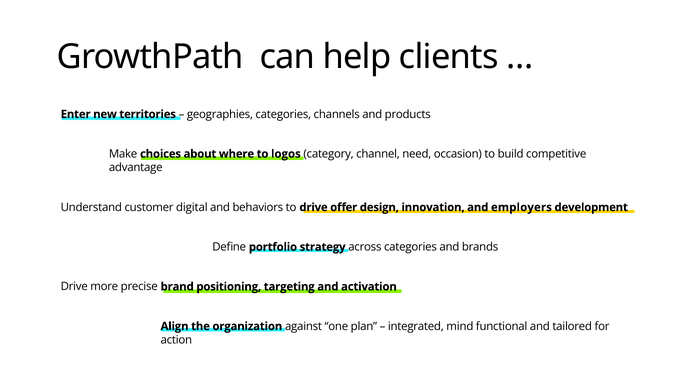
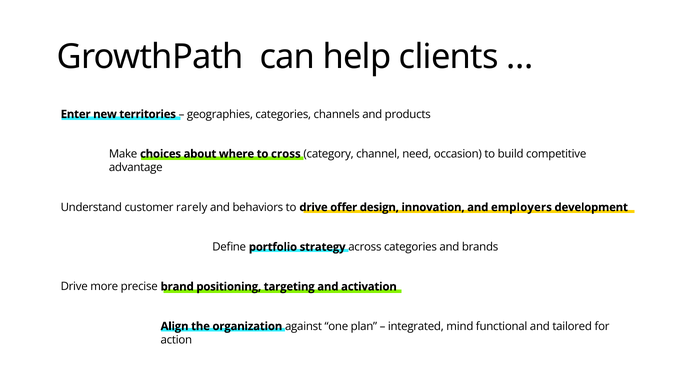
logos: logos -> cross
digital: digital -> rarely
